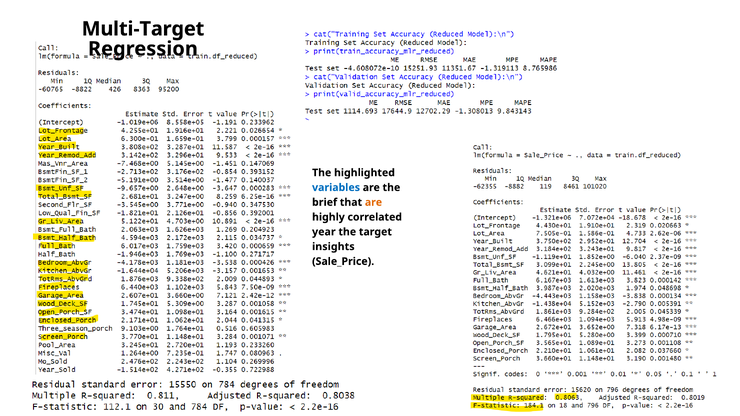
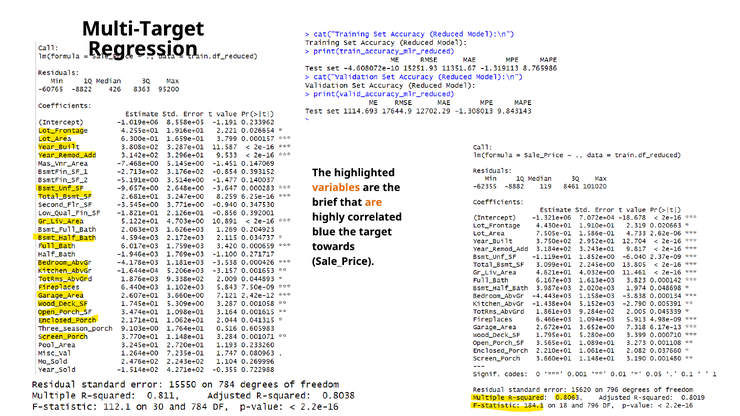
variables colour: blue -> orange
year: year -> blue
insights: insights -> towards
